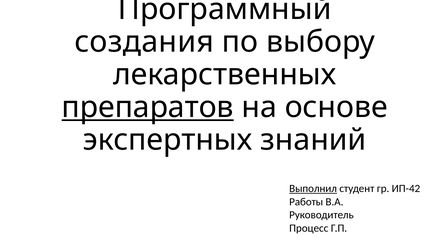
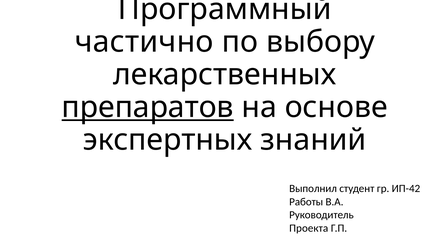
создания: создания -> частично
Выполнил underline: present -> none
Процесс: Процесс -> Проекта
